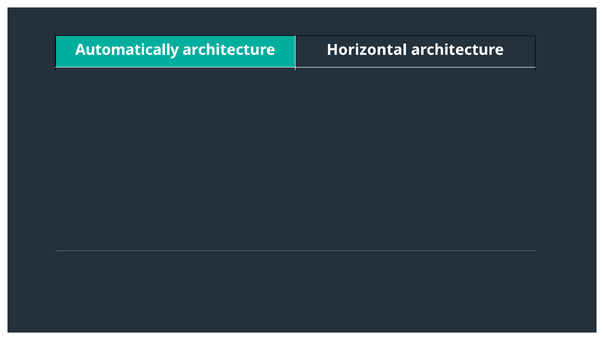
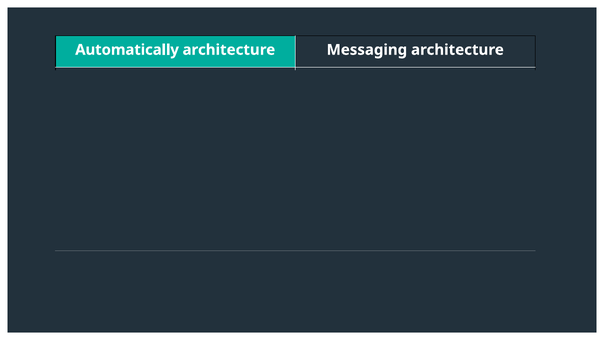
Horizontal: Horizontal -> Messaging
